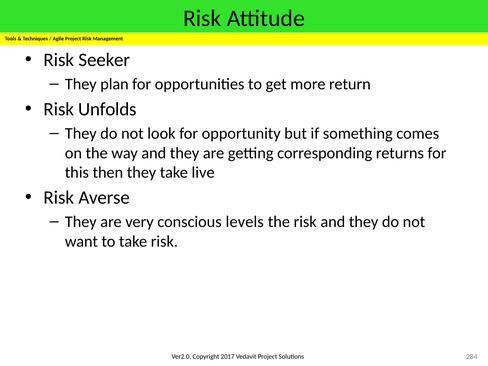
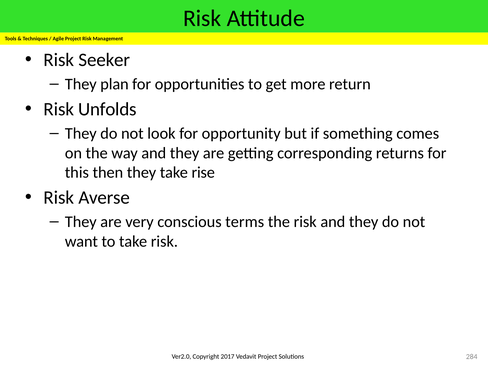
live: live -> rise
levels: levels -> terms
